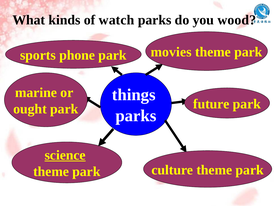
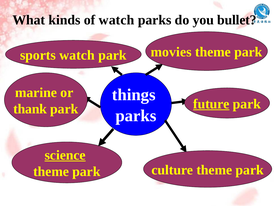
wood: wood -> bullet
sports phone: phone -> watch
future underline: none -> present
ought: ought -> thank
